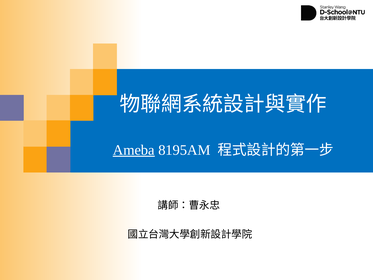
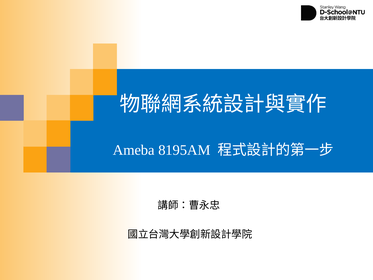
Ameba underline: present -> none
